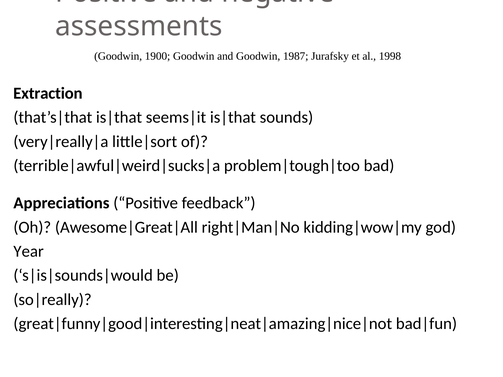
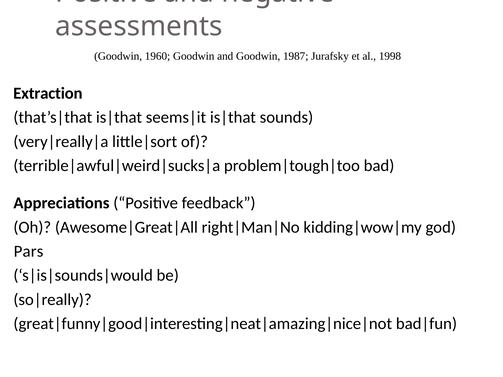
1900: 1900 -> 1960
Year: Year -> Pars
